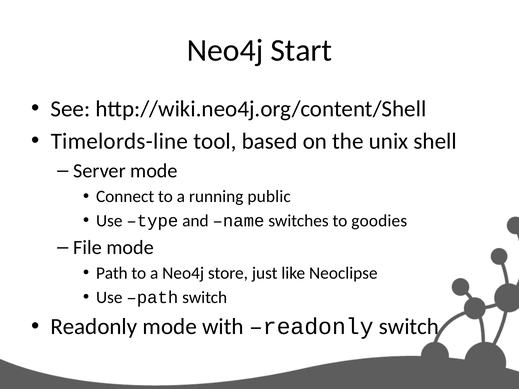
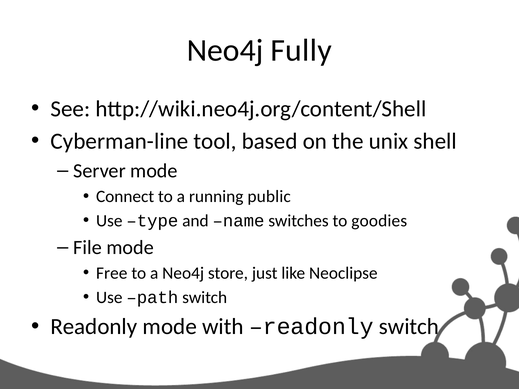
Start: Start -> Fully
Timelords-line: Timelords-line -> Cyberman-line
Path at (112, 273): Path -> Free
